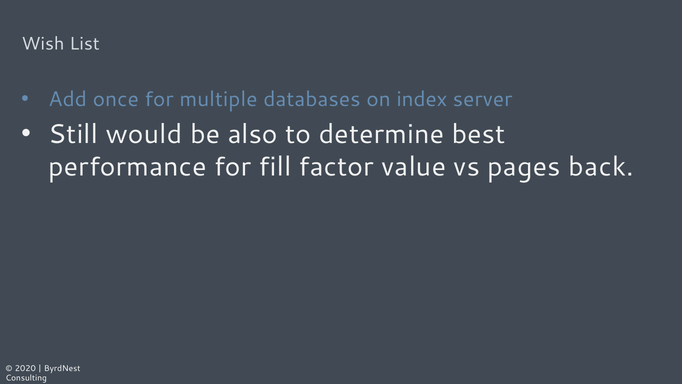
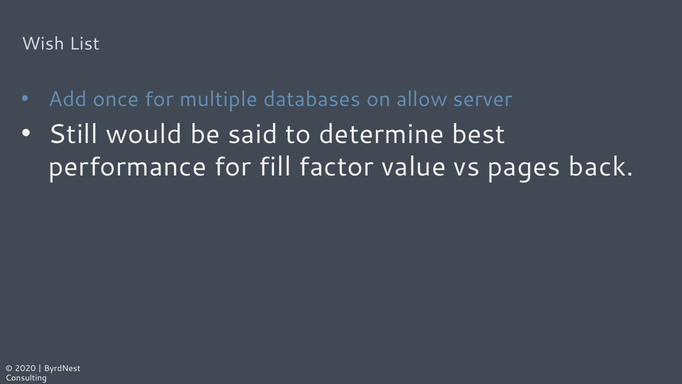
index: index -> allow
also: also -> said
